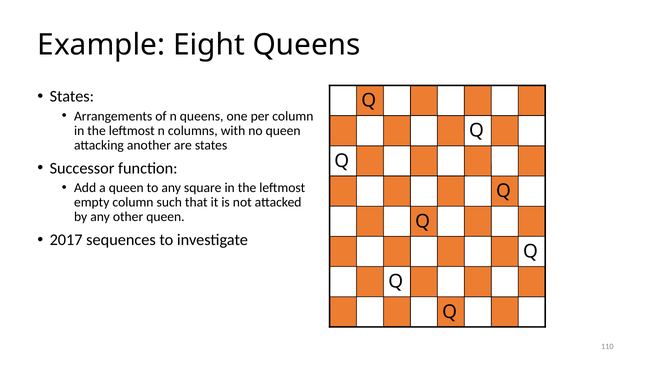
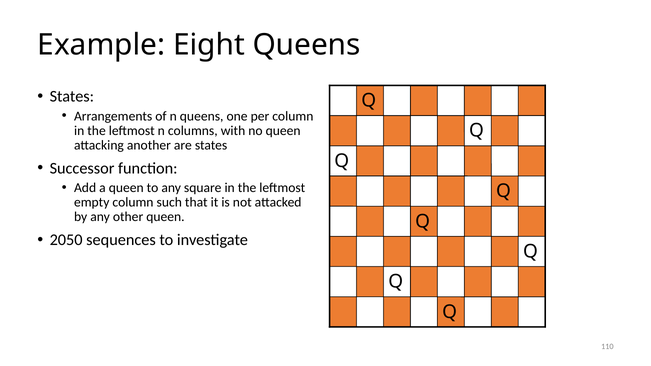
2017: 2017 -> 2050
